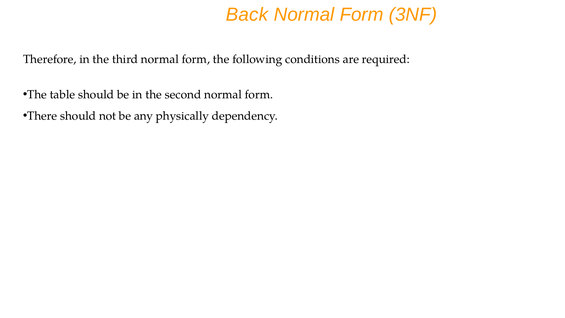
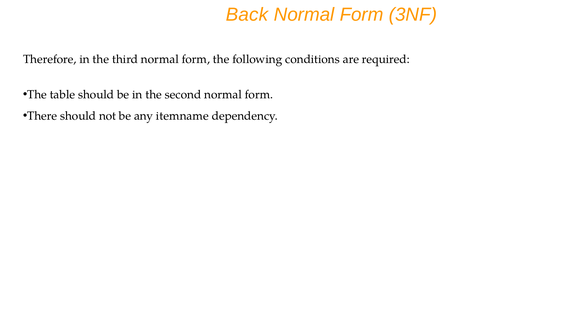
physically: physically -> itemname
